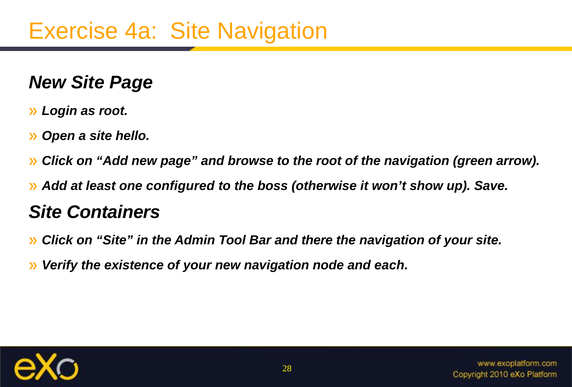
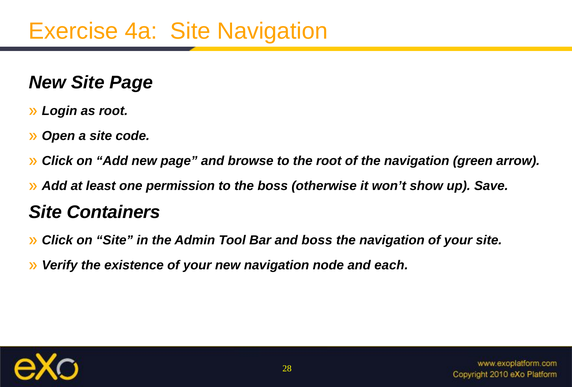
hello: hello -> code
configured: configured -> permission
and there: there -> boss
